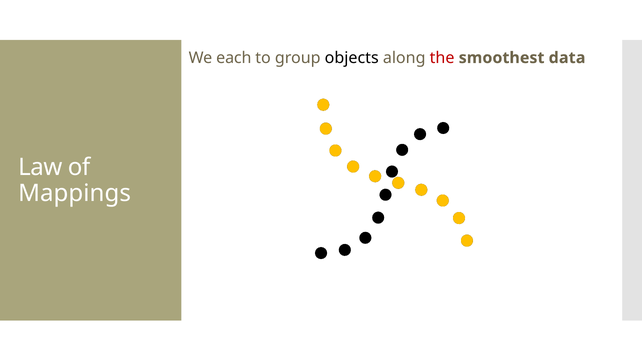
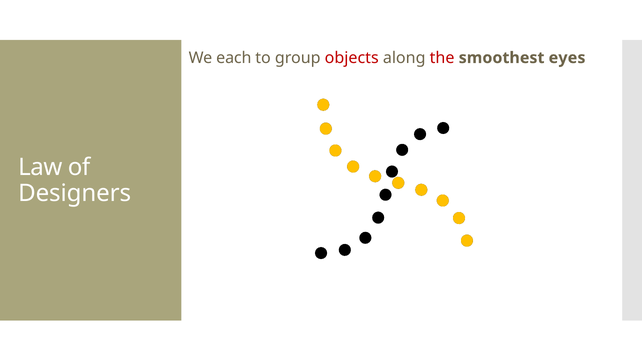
objects colour: black -> red
data: data -> eyes
Mappings: Mappings -> Designers
